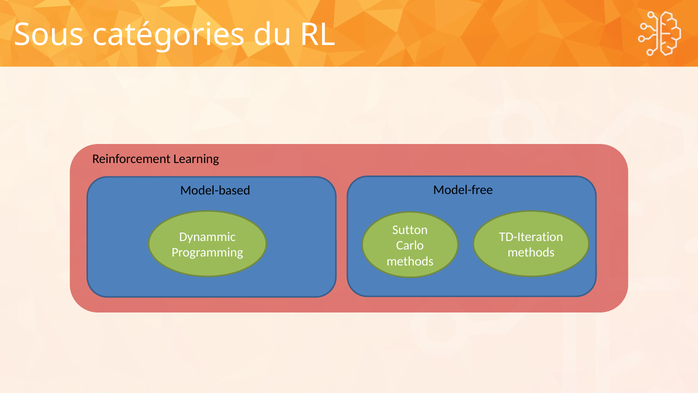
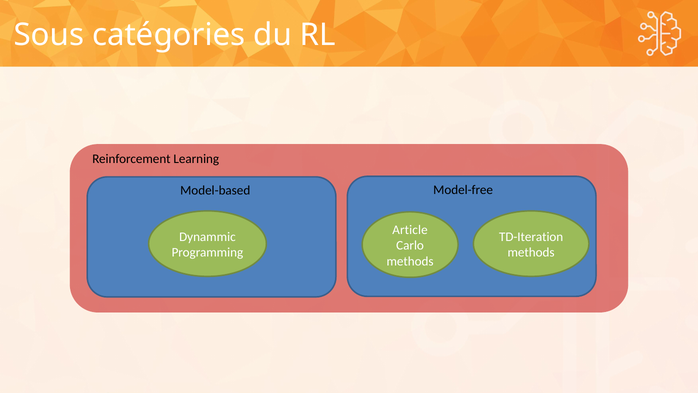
Sutton: Sutton -> Article
